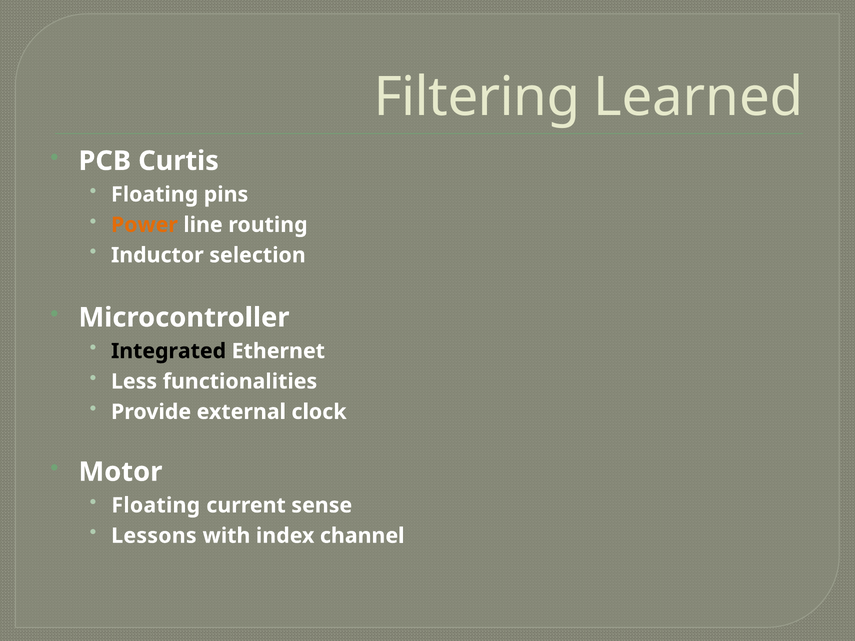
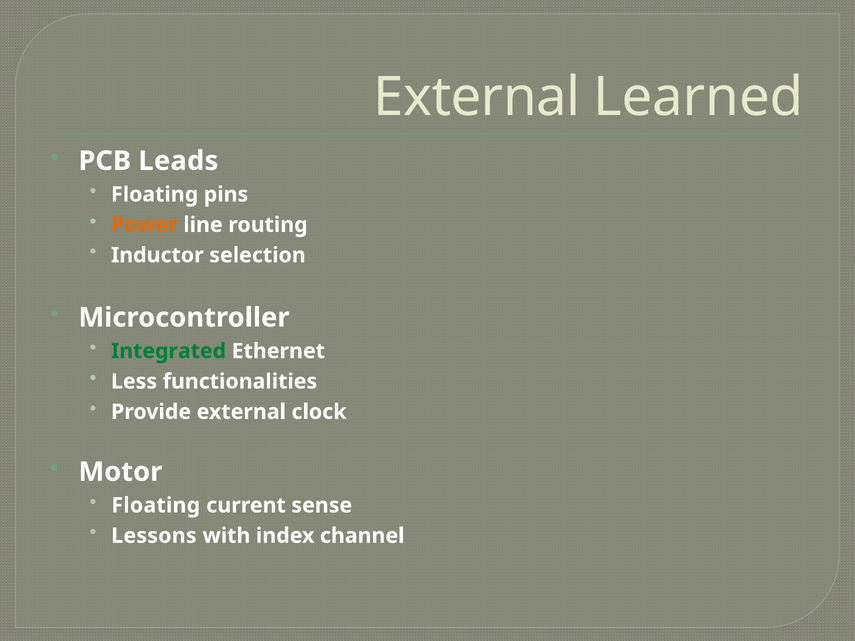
Filtering at (477, 97): Filtering -> External
Curtis: Curtis -> Leads
Integrated colour: black -> green
